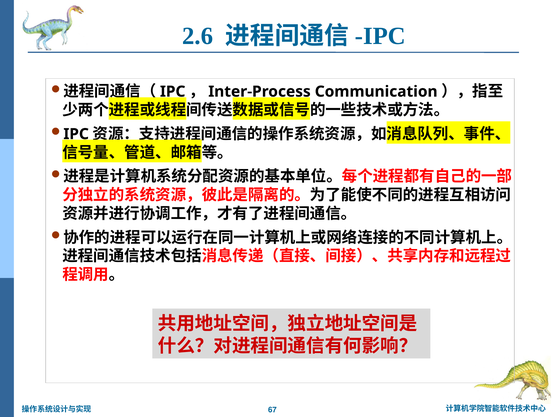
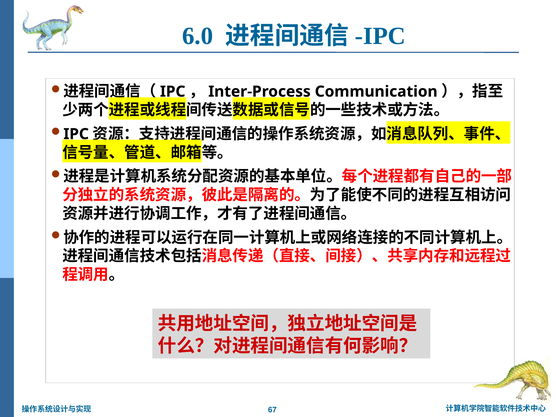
2.6: 2.6 -> 6.0
